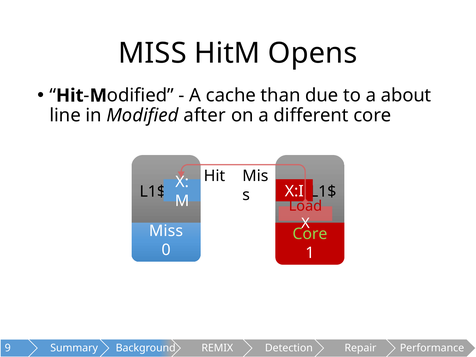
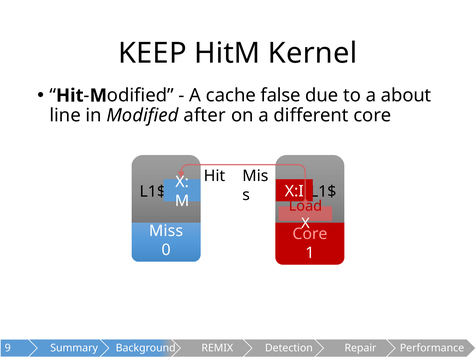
MISS at (152, 53): MISS -> KEEP
Opens: Opens -> Kernel
than: than -> false
Core at (310, 234) colour: light green -> pink
